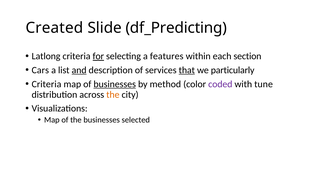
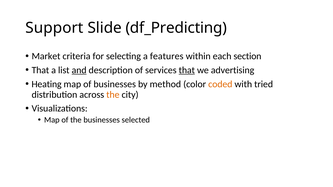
Created: Created -> Support
Latlong: Latlong -> Market
for underline: present -> none
Cars at (40, 70): Cars -> That
particularly: particularly -> advertising
Criteria at (46, 84): Criteria -> Heating
businesses at (115, 84) underline: present -> none
coded colour: purple -> orange
tune: tune -> tried
